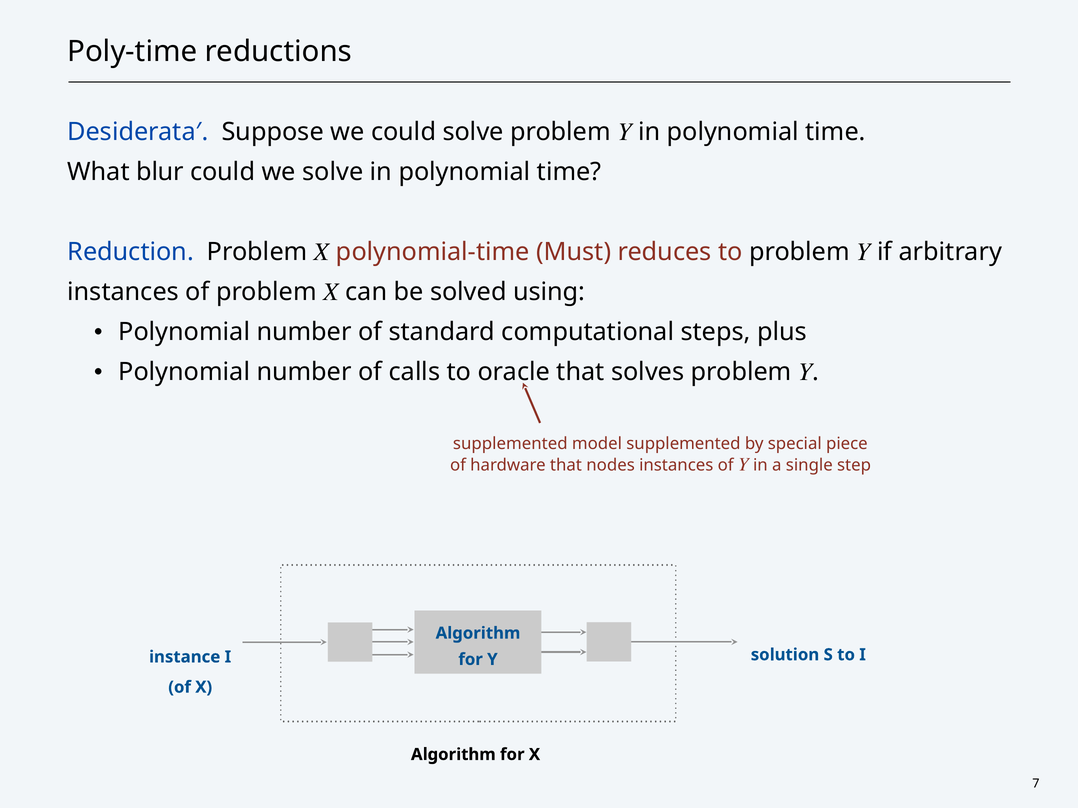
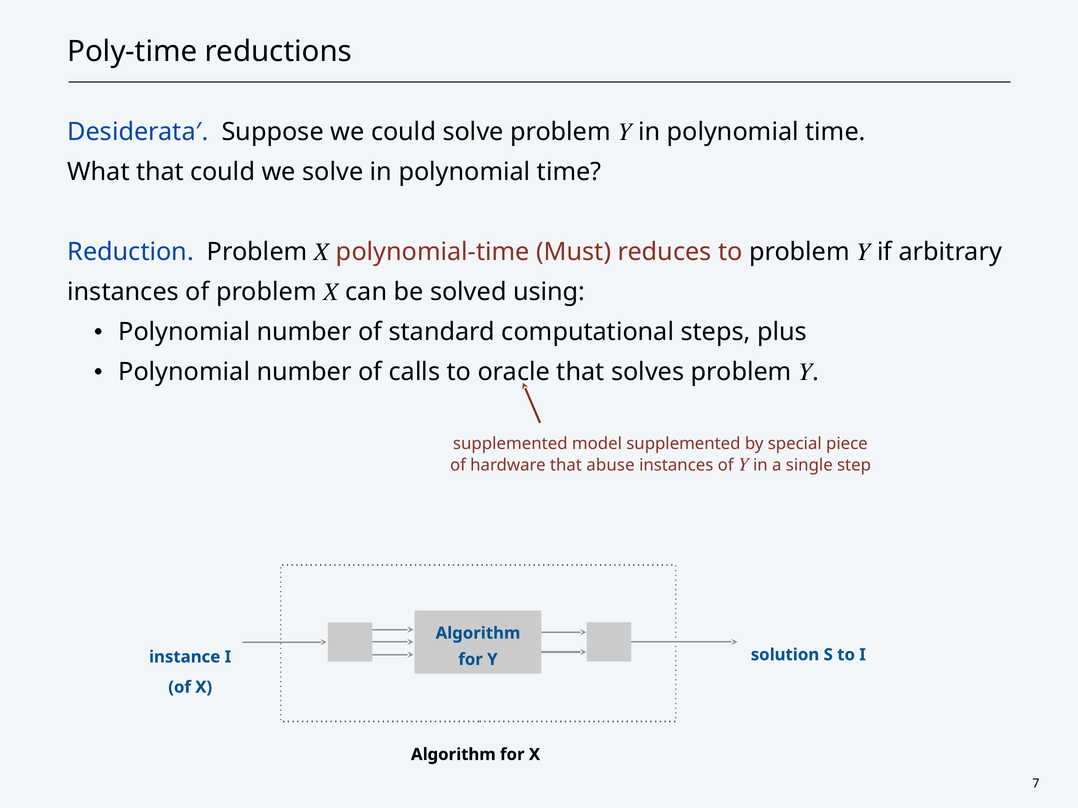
What blur: blur -> that
nodes: nodes -> abuse
